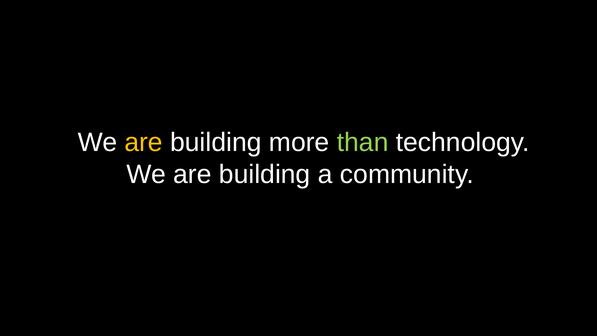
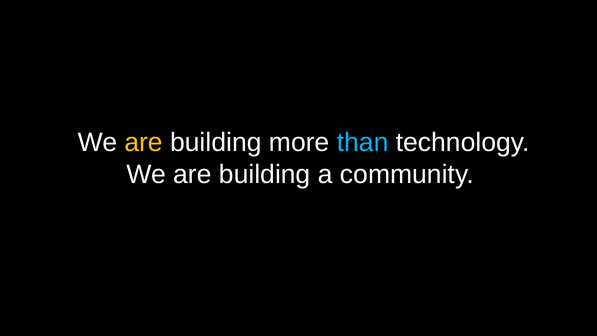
than colour: light green -> light blue
